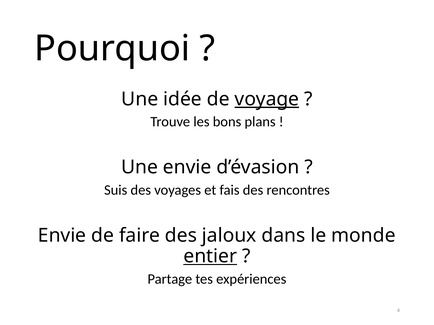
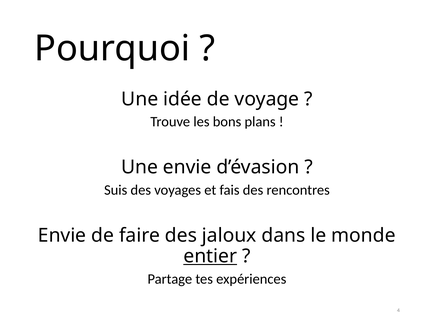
voyage underline: present -> none
